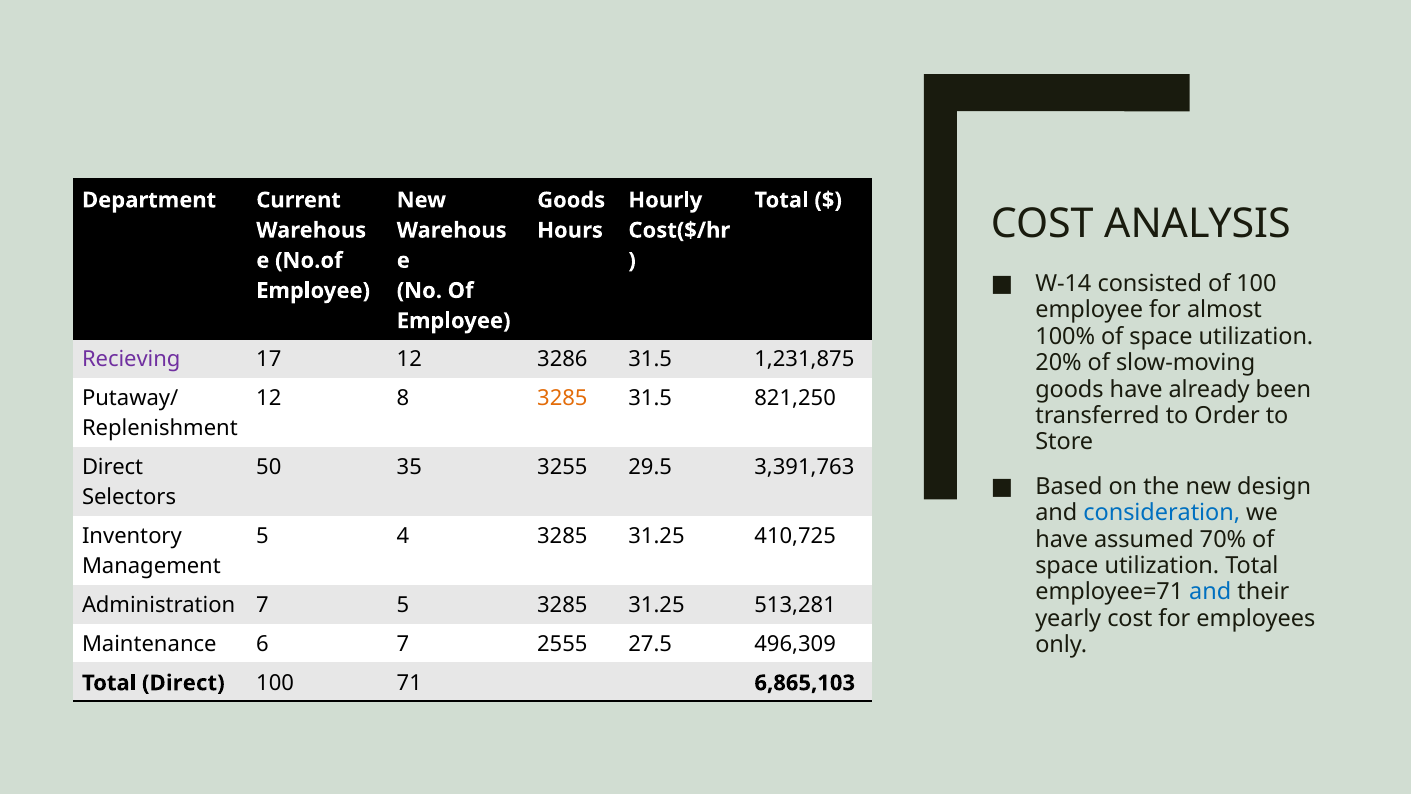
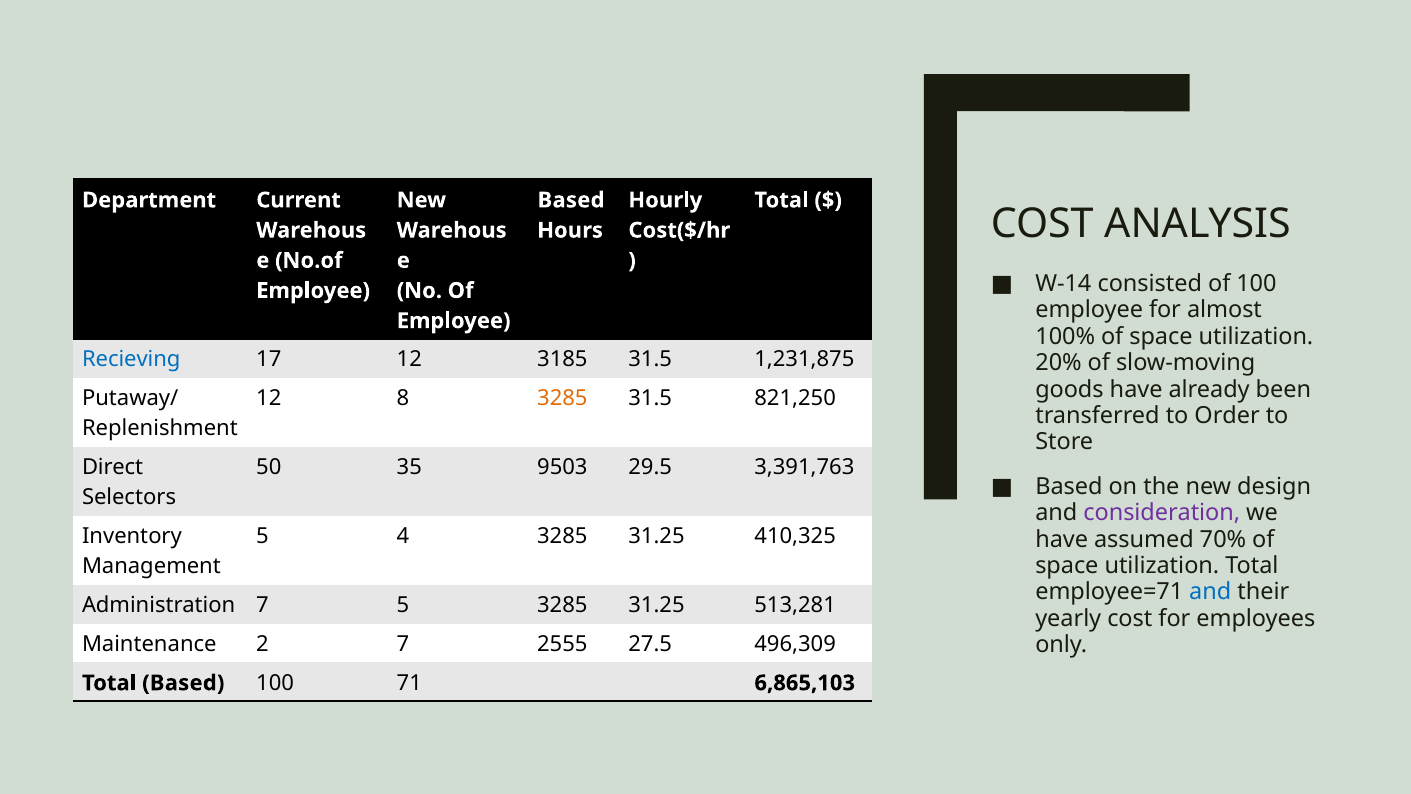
Goods at (571, 200): Goods -> Based
Recieving colour: purple -> blue
3286: 3286 -> 3185
3255: 3255 -> 9503
consideration colour: blue -> purple
410,725: 410,725 -> 410,325
6: 6 -> 2
Total Direct: Direct -> Based
